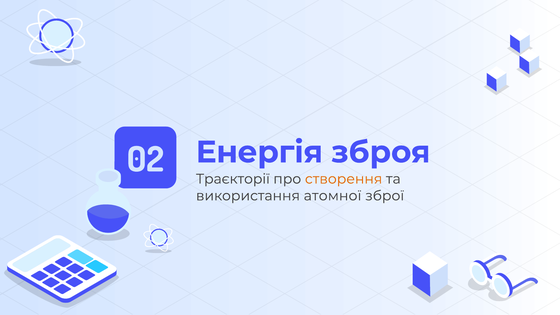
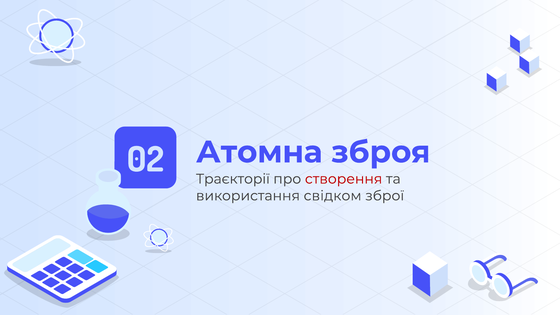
Енергія: Енергія -> Атомна
створення colour: orange -> red
атомної: атомної -> свідком
